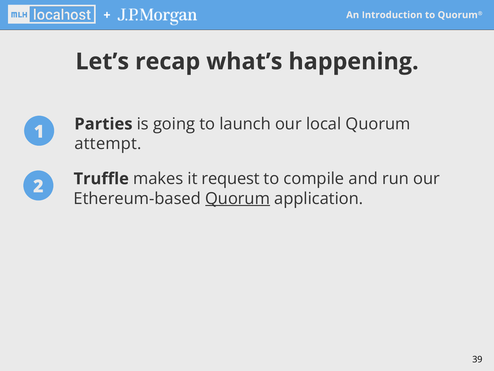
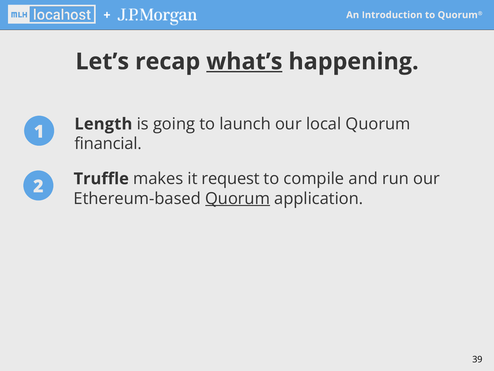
what’s underline: none -> present
Parties: Parties -> Length
attempt: attempt -> financial
